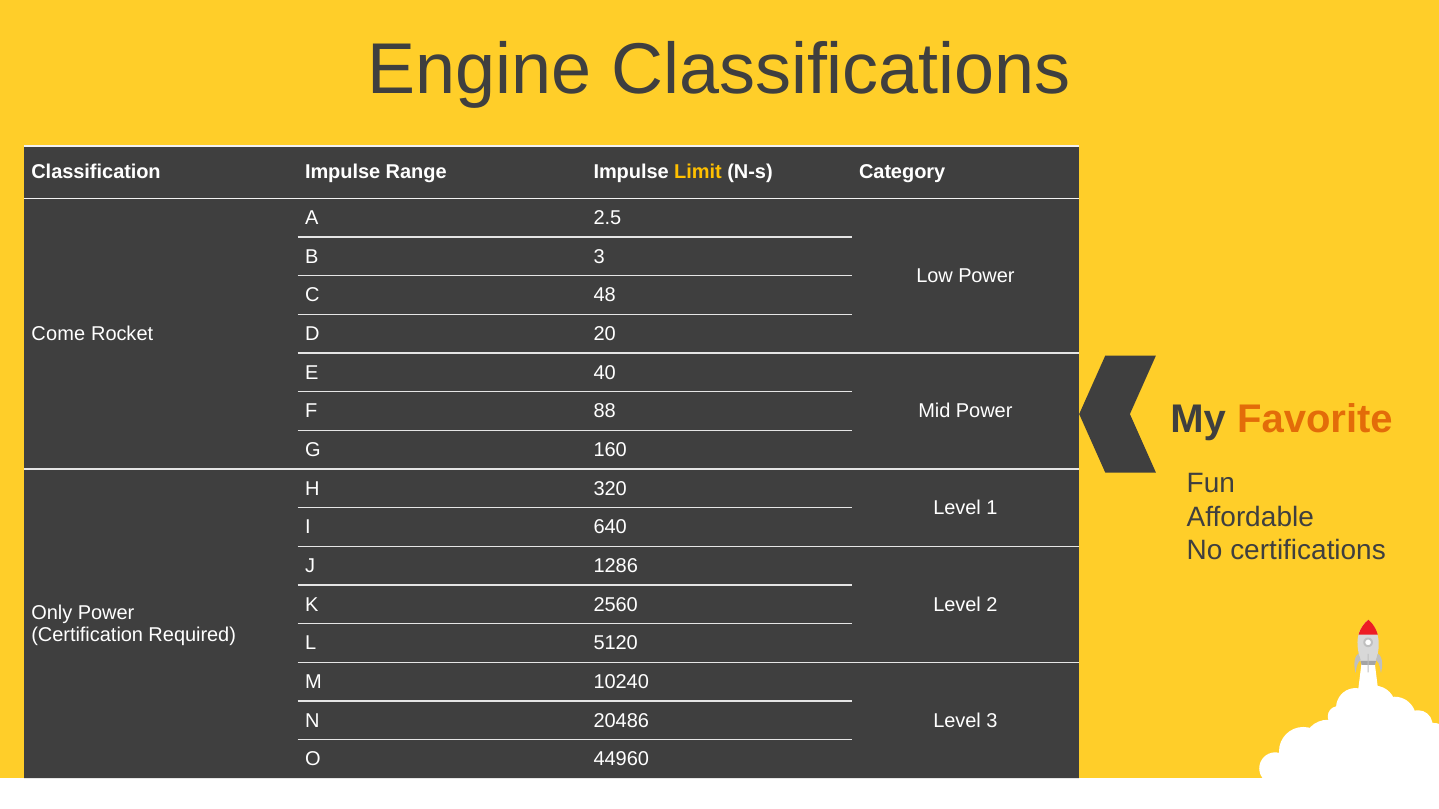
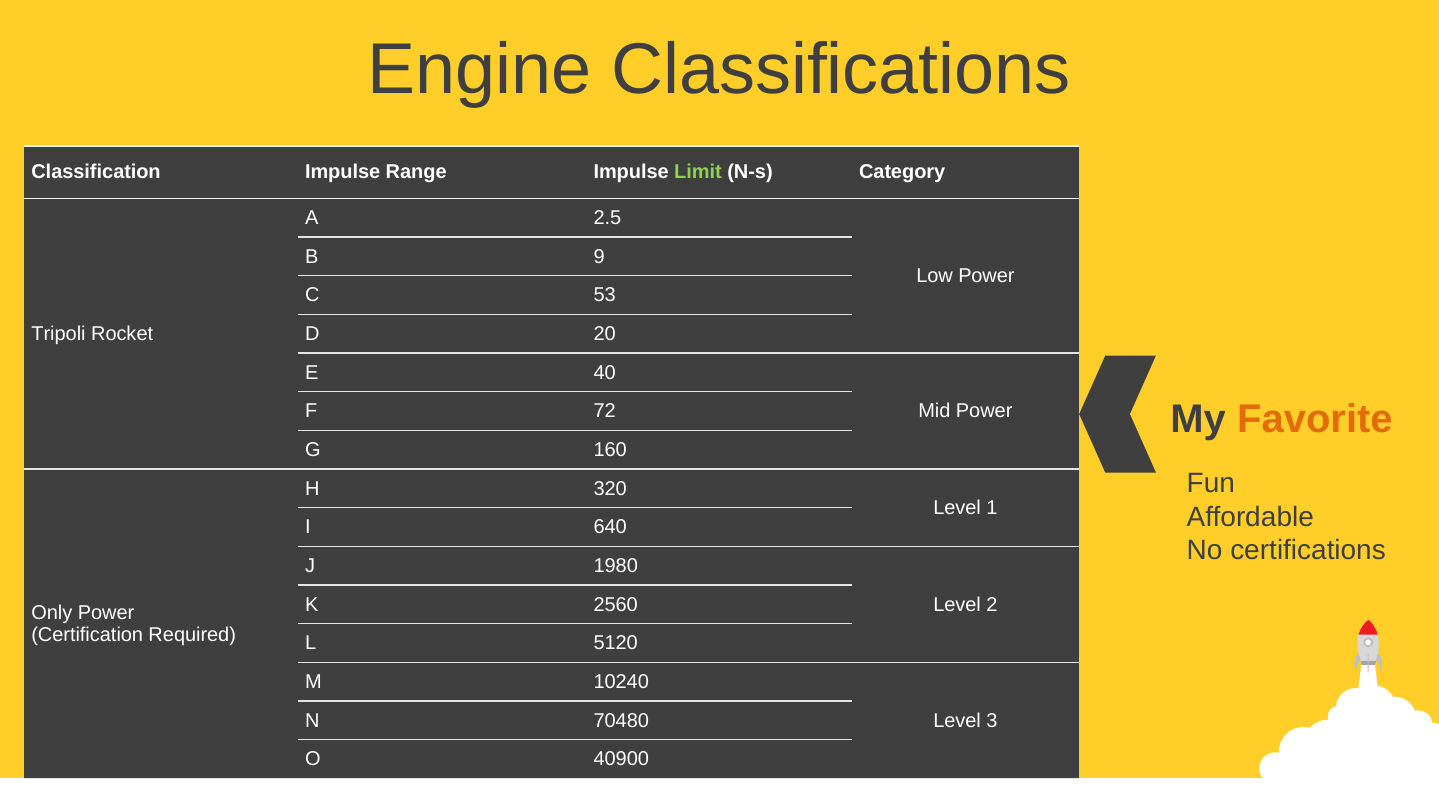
Limit colour: yellow -> light green
B 3: 3 -> 9
48: 48 -> 53
Come: Come -> Tripoli
88: 88 -> 72
1286: 1286 -> 1980
20486: 20486 -> 70480
44960: 44960 -> 40900
